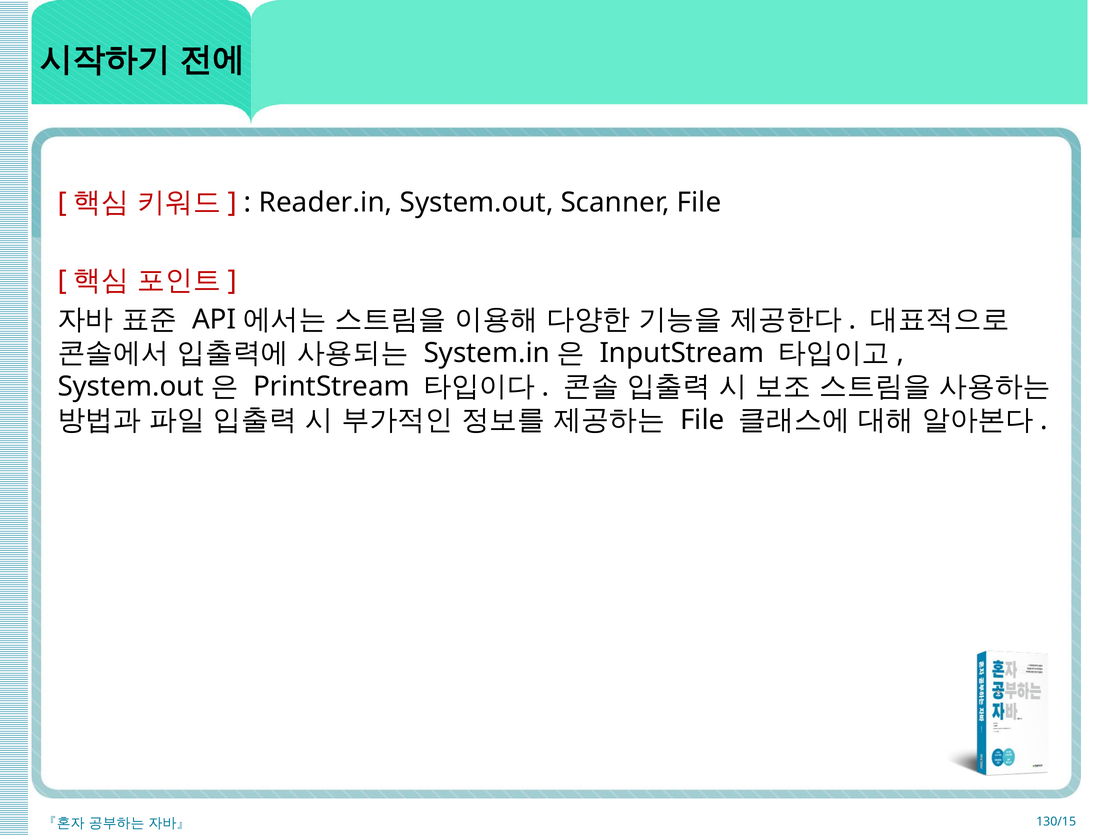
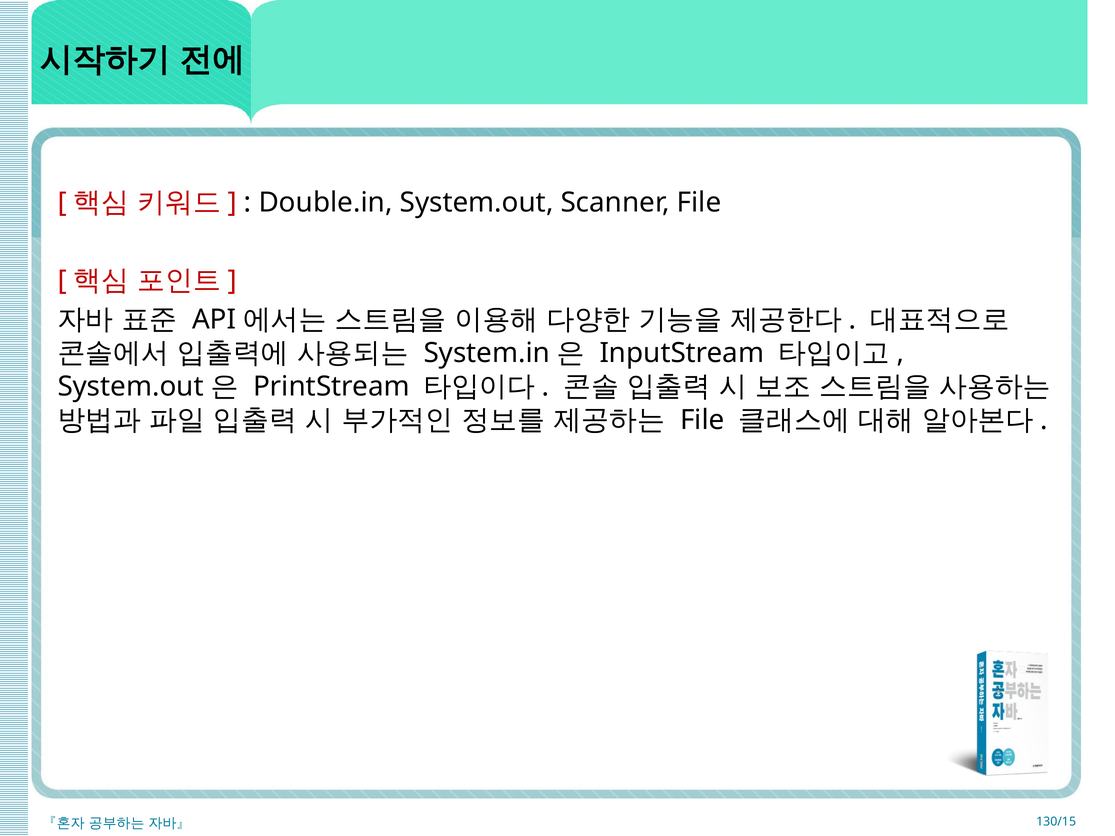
Reader.in: Reader.in -> Double.in
